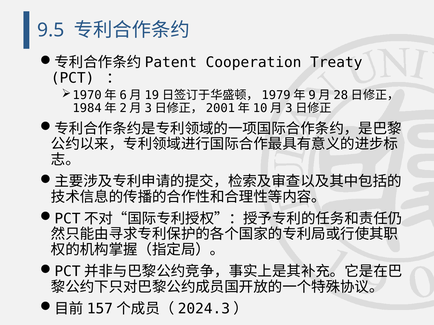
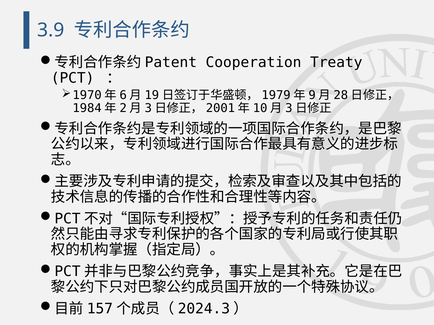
9.5: 9.5 -> 3.9
